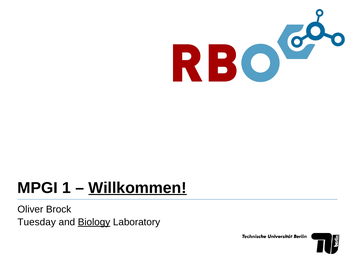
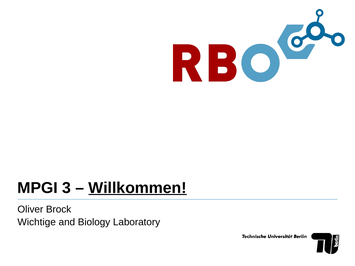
1: 1 -> 3
Tuesday: Tuesday -> Wichtige
Biology underline: present -> none
